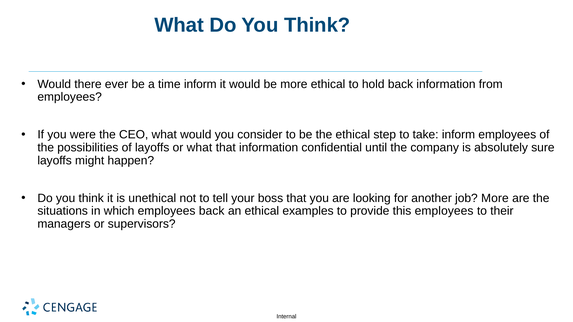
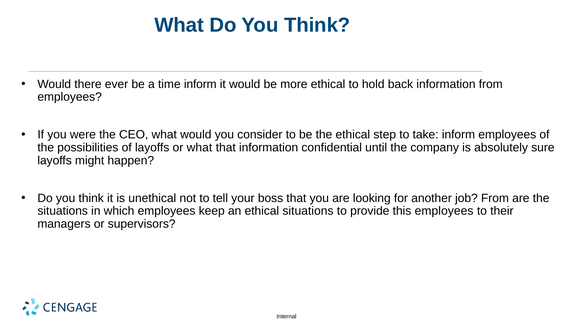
job More: More -> From
employees back: back -> keep
ethical examples: examples -> situations
